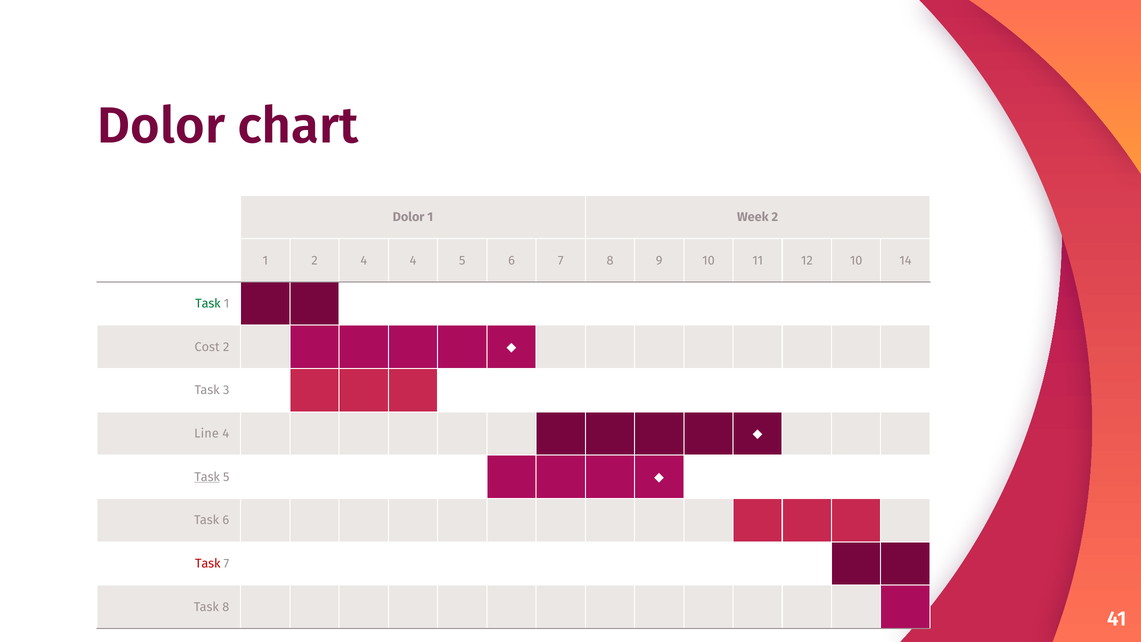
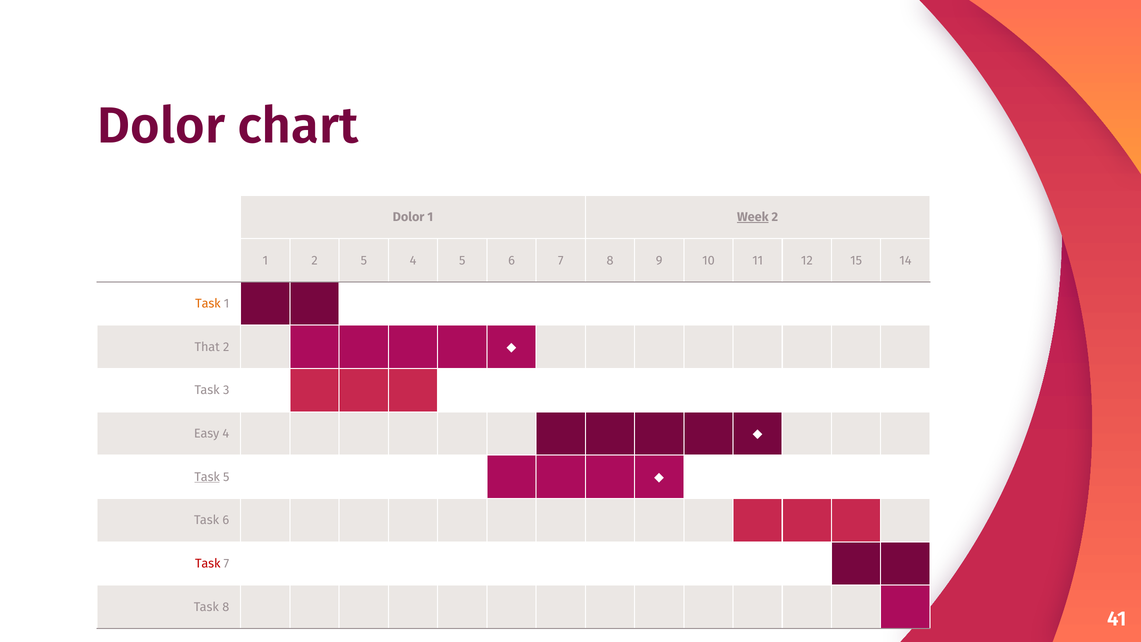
Week underline: none -> present
2 4: 4 -> 5
12 10: 10 -> 15
Task at (208, 304) colour: green -> orange
Cost: Cost -> That
Line: Line -> Easy
